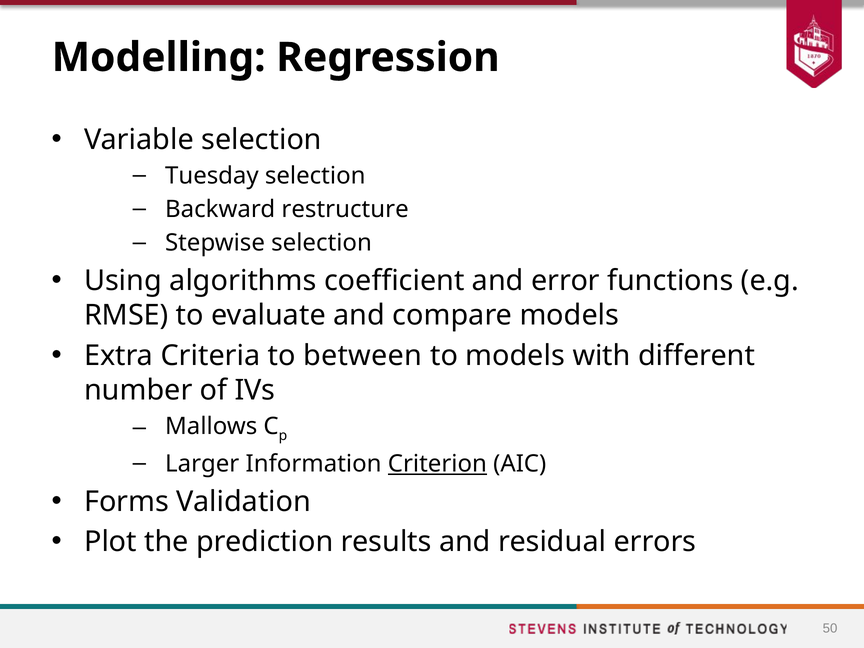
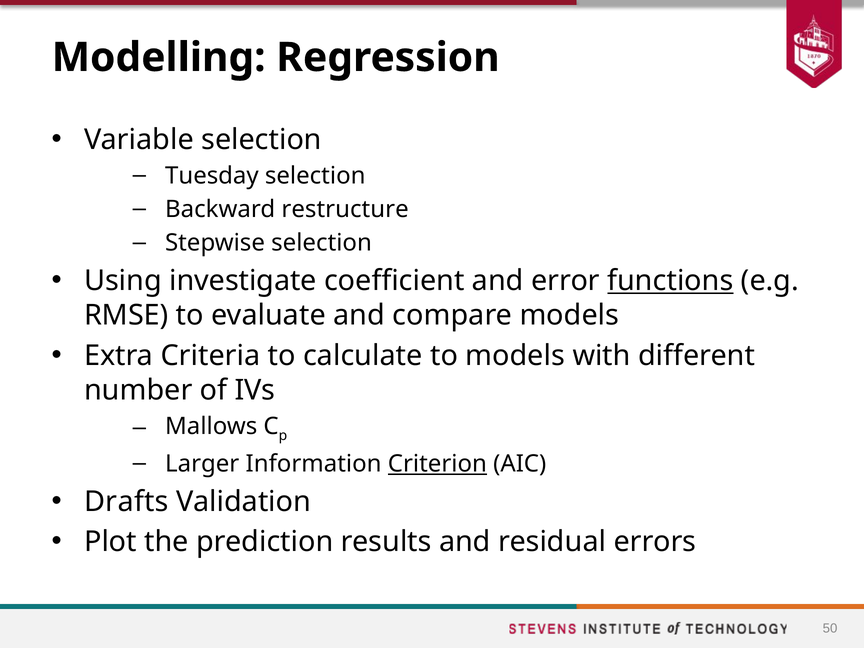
algorithms: algorithms -> investigate
functions underline: none -> present
between: between -> calculate
Forms: Forms -> Drafts
